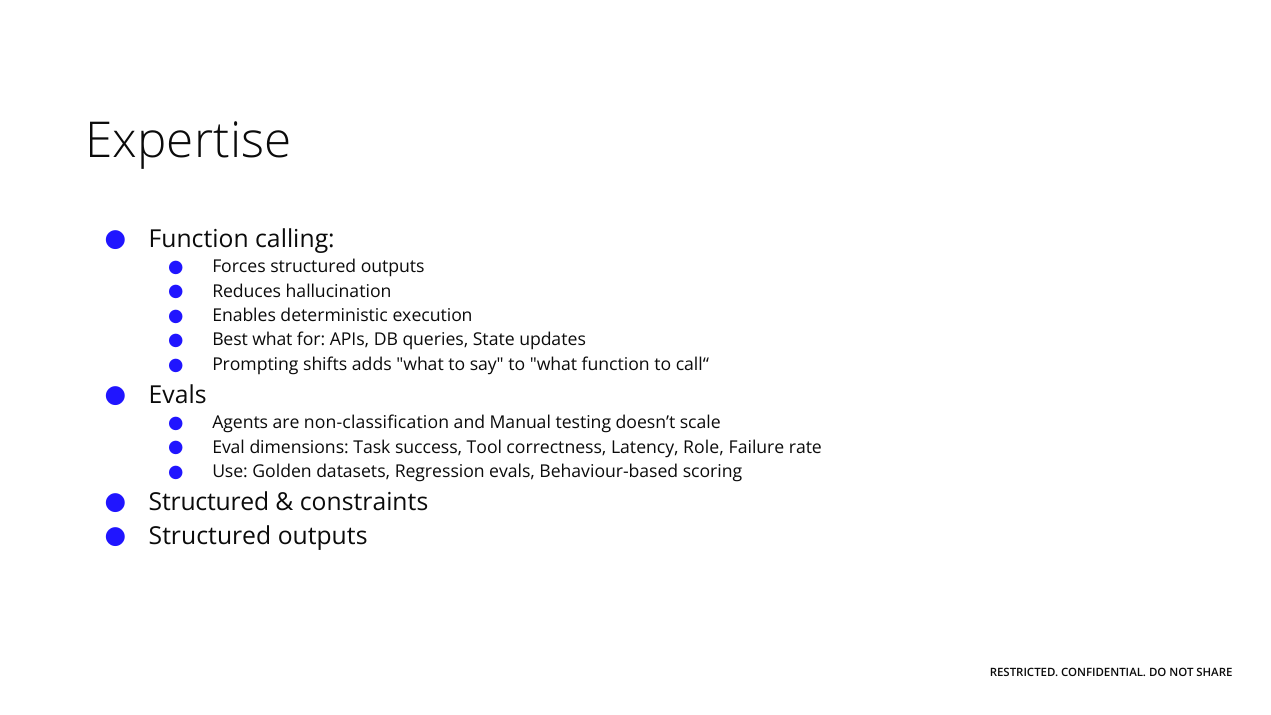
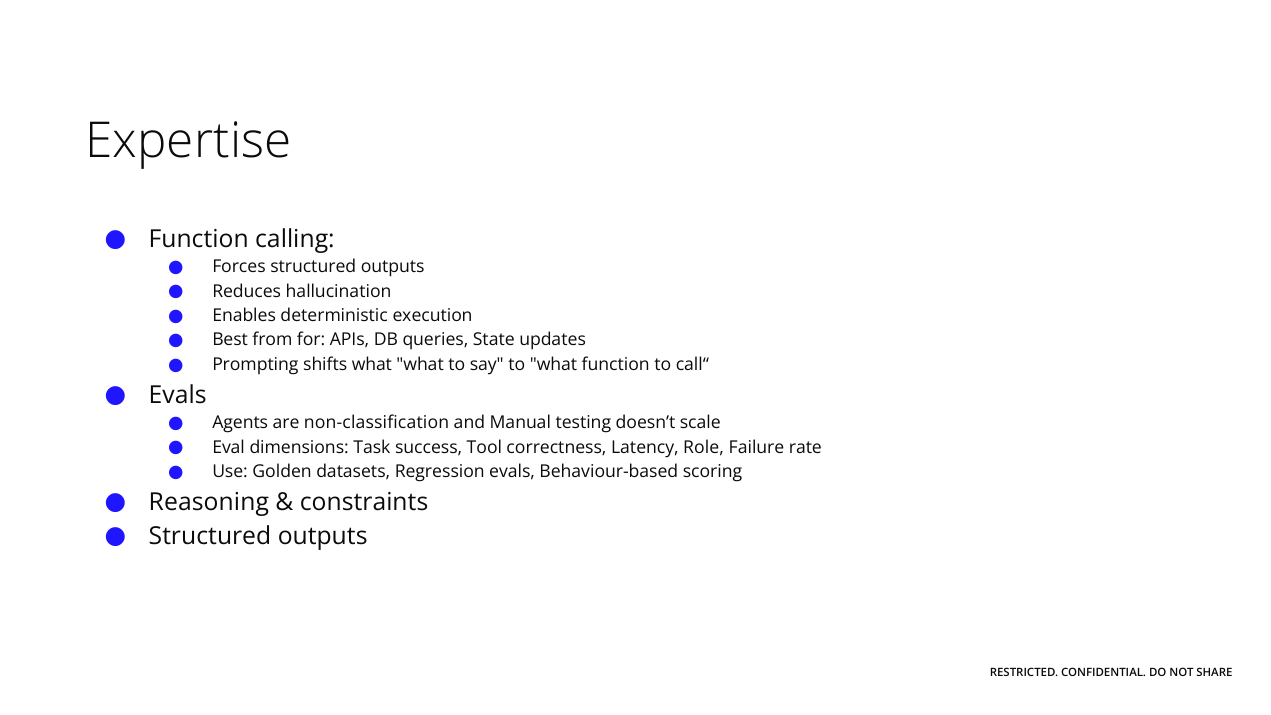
Best what: what -> from
shifts adds: adds -> what
Structured at (209, 502): Structured -> Reasoning
